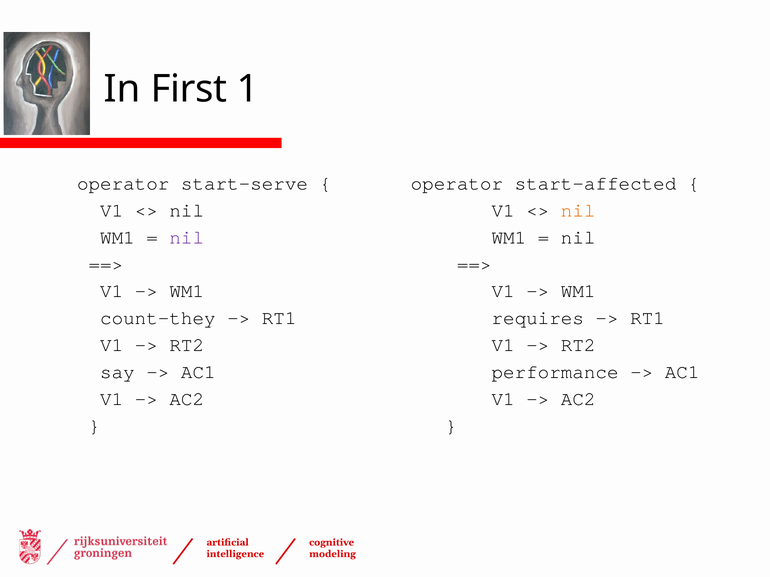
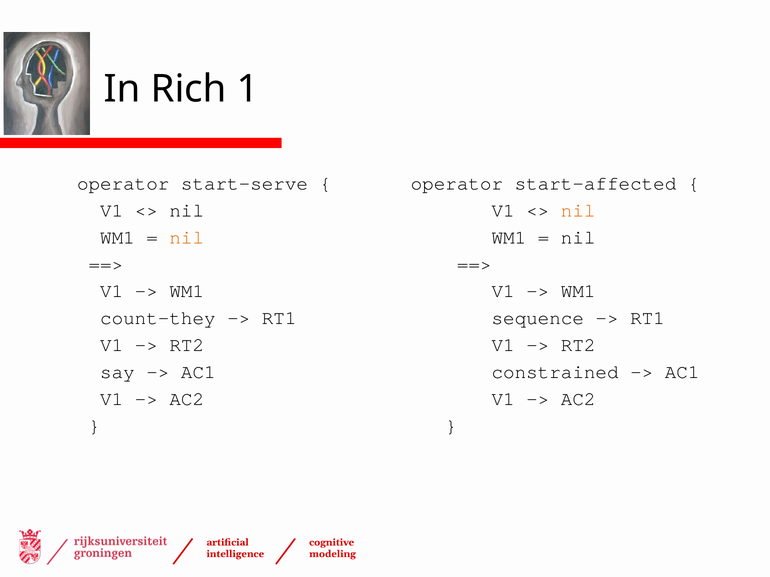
First: First -> Rich
nil at (187, 237) colour: purple -> orange
requires: requires -> sequence
performance: performance -> constrained
